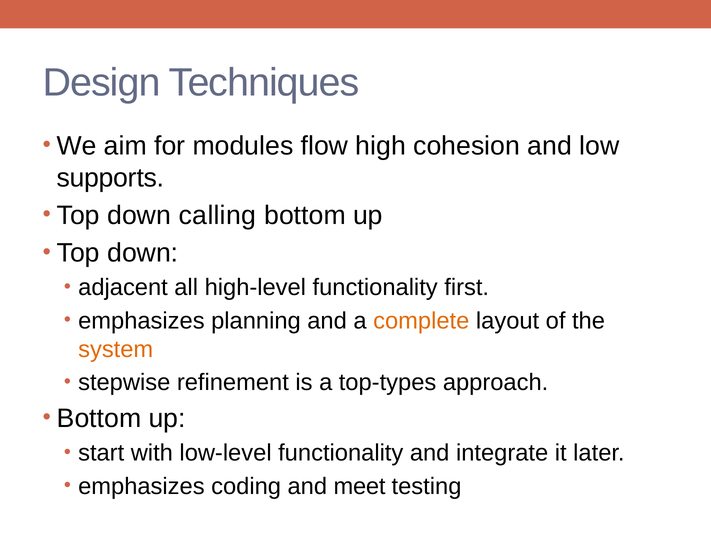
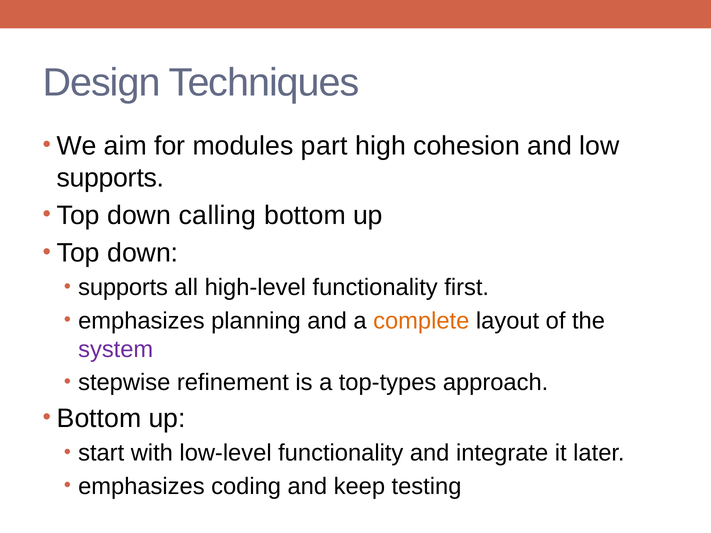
flow: flow -> part
adjacent at (123, 288): adjacent -> supports
system colour: orange -> purple
meet: meet -> keep
